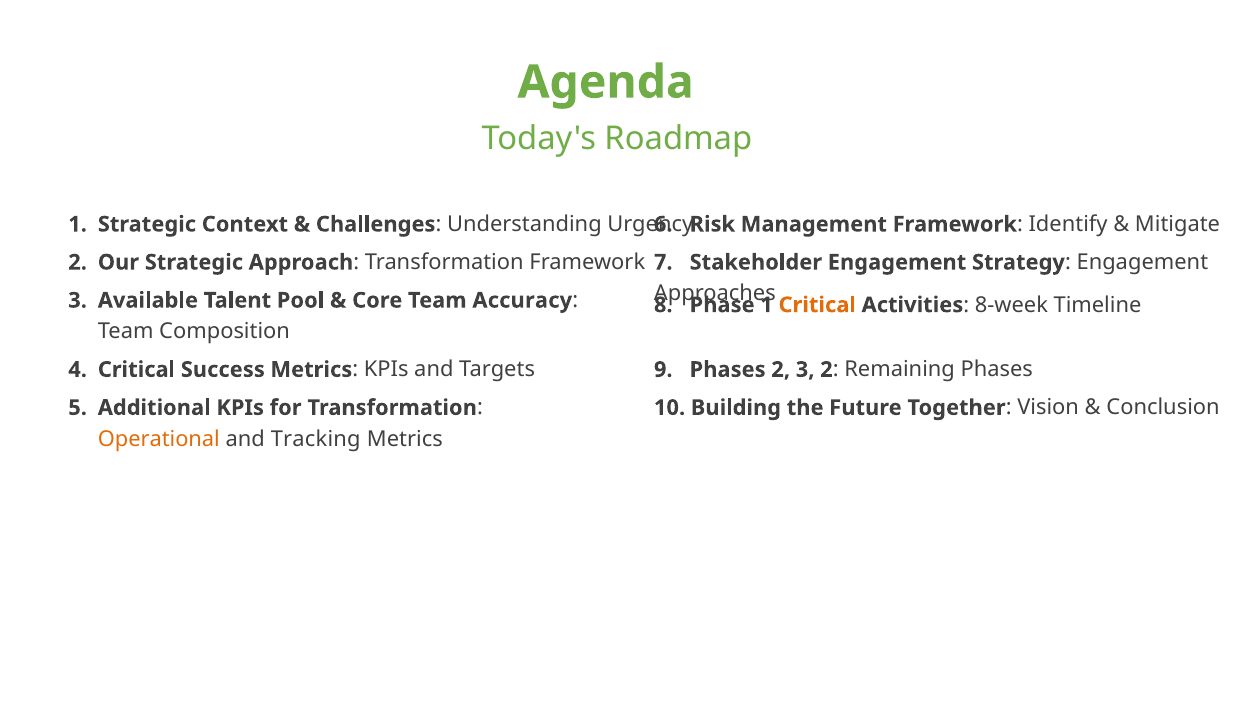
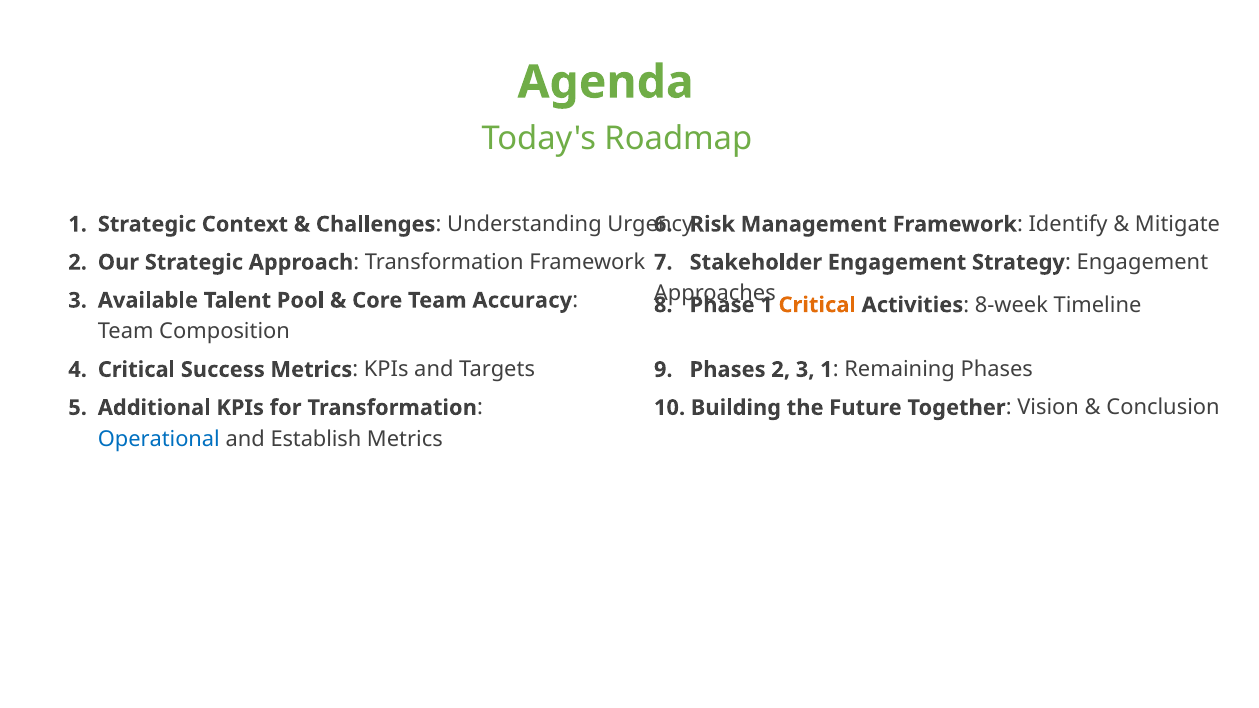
3 2: 2 -> 1
Operational colour: orange -> blue
Tracking: Tracking -> Establish
